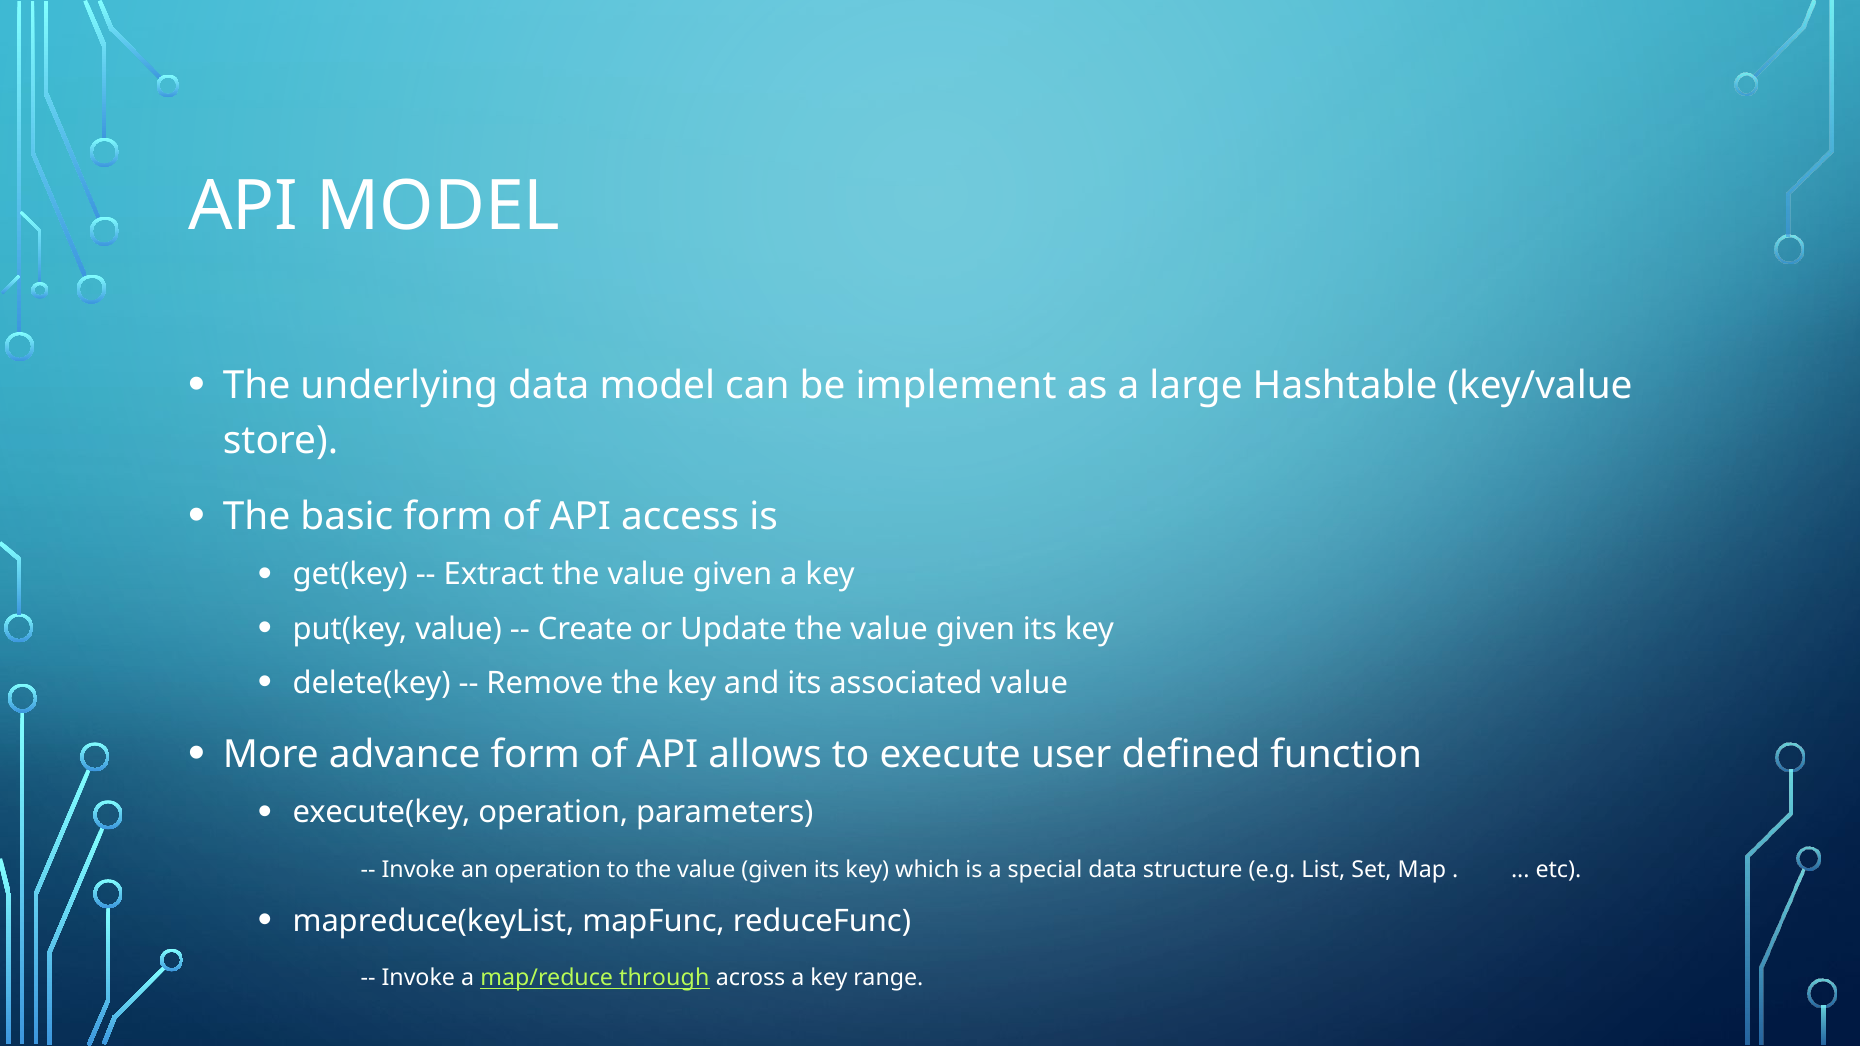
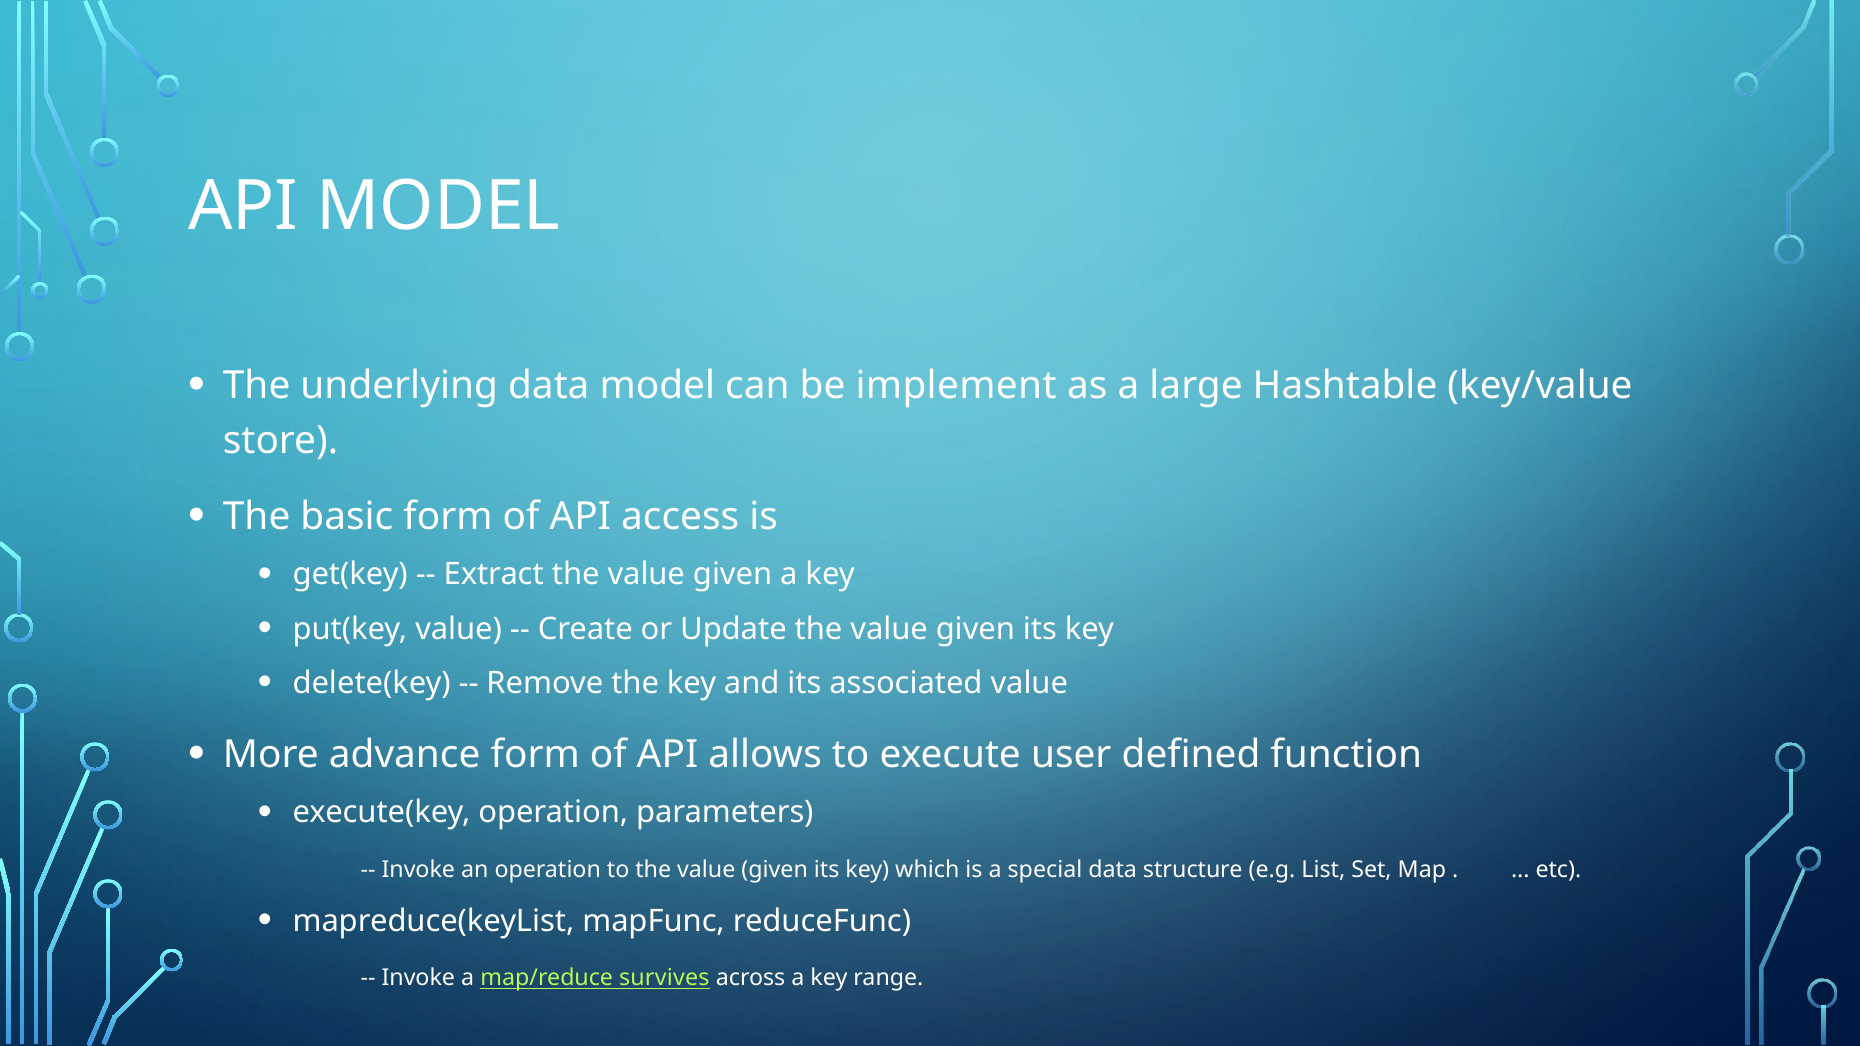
through: through -> survives
